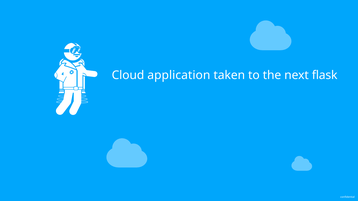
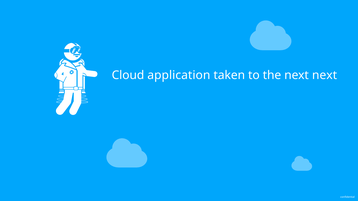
next flask: flask -> next
